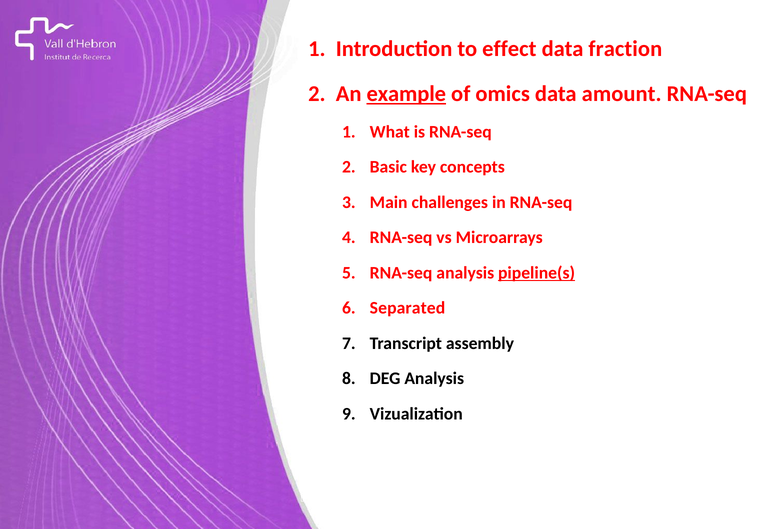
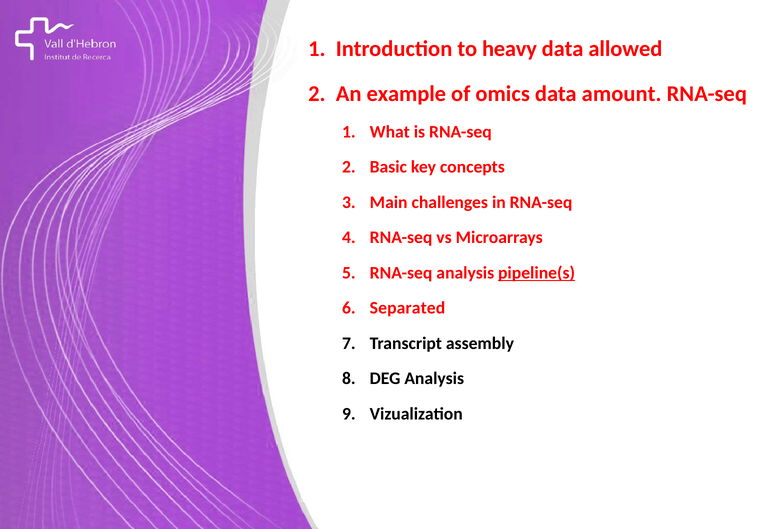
effect: effect -> heavy
fraction: fraction -> allowed
example underline: present -> none
